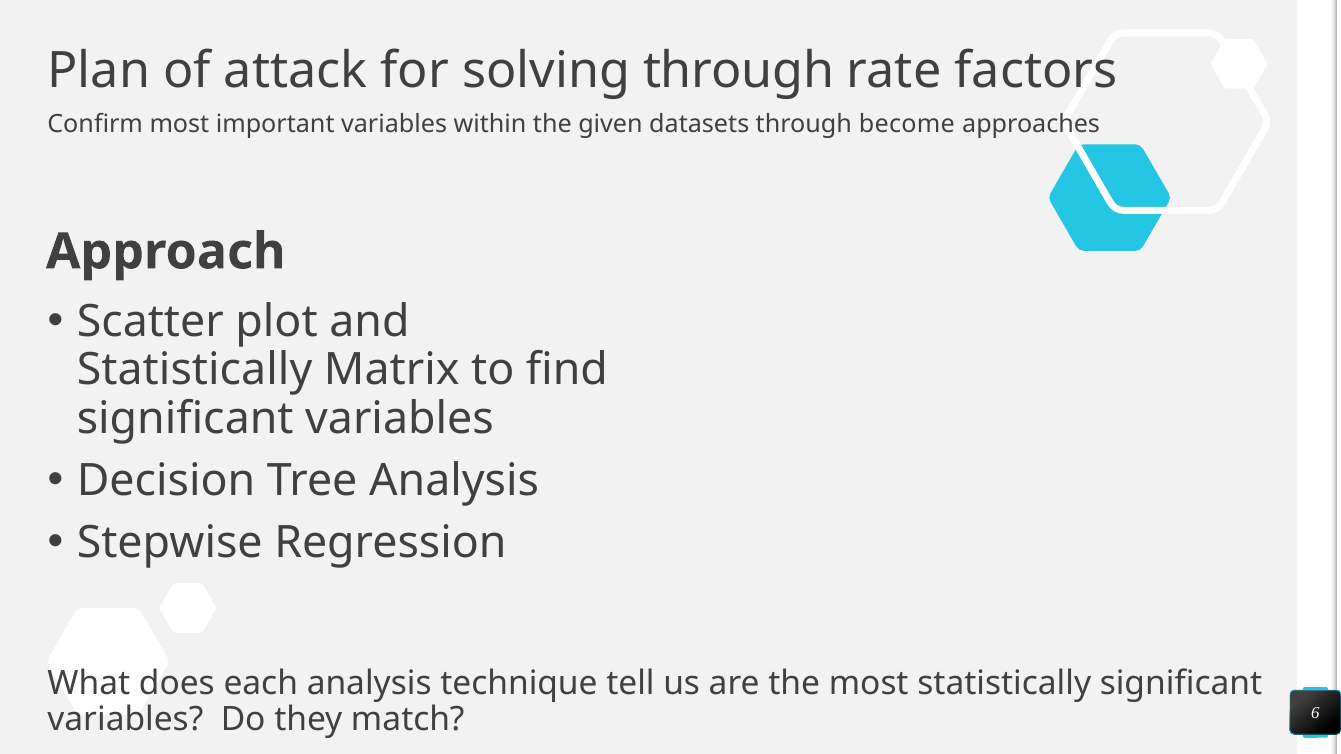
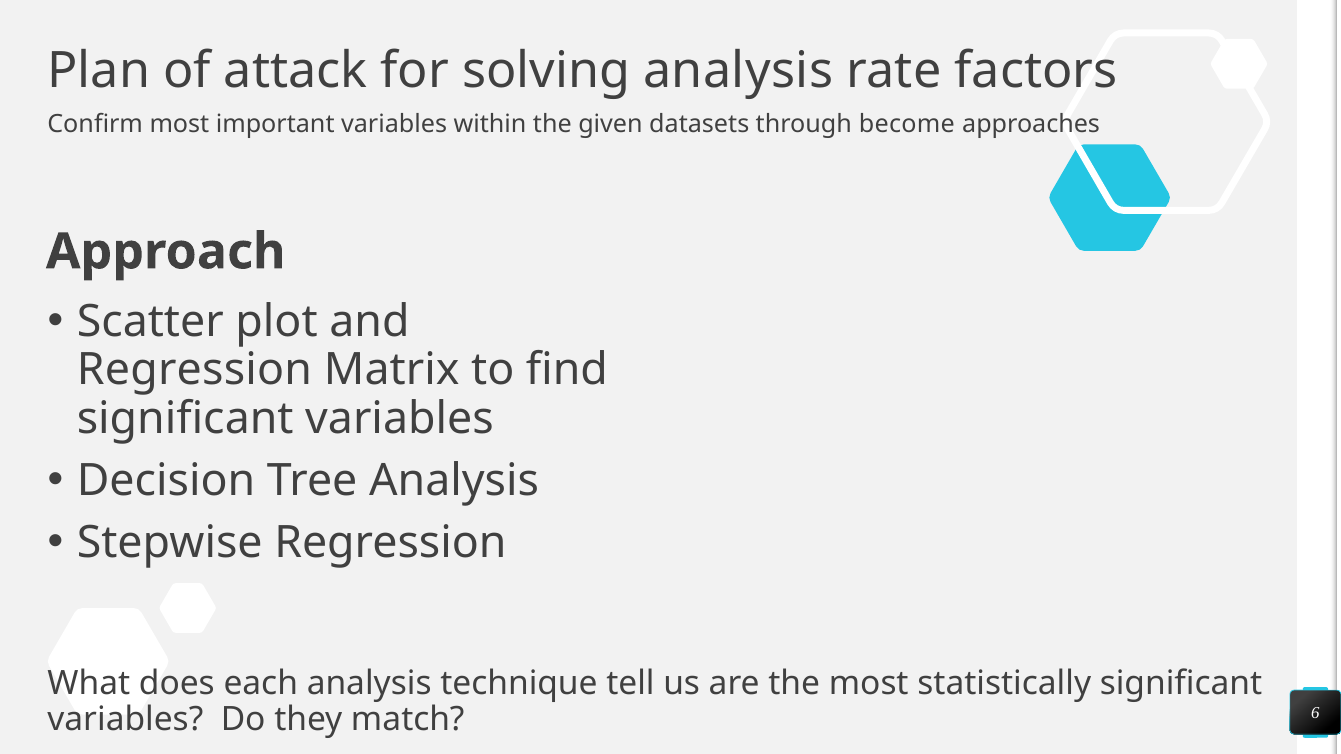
solving through: through -> analysis
Statistically at (195, 370): Statistically -> Regression
